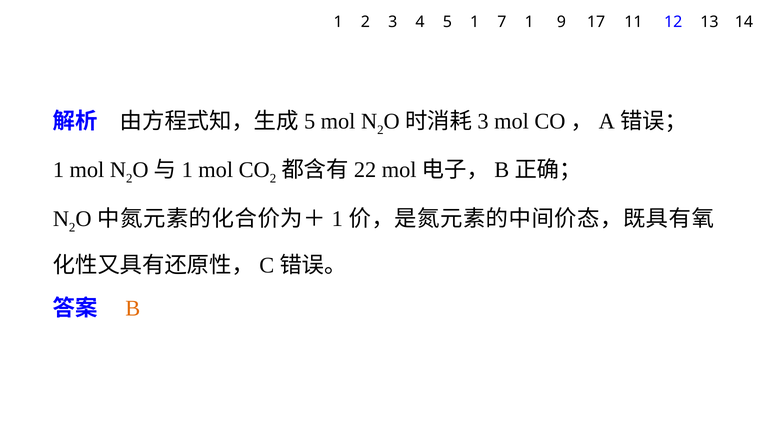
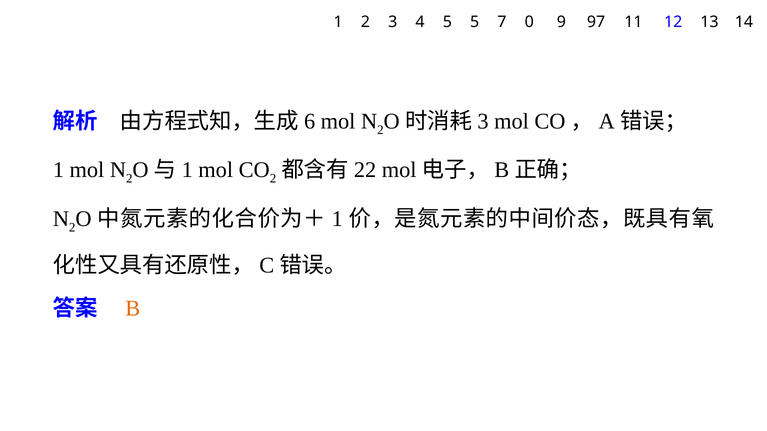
5 1: 1 -> 5
7 1: 1 -> 0
17: 17 -> 97
5 at (310, 121): 5 -> 6
